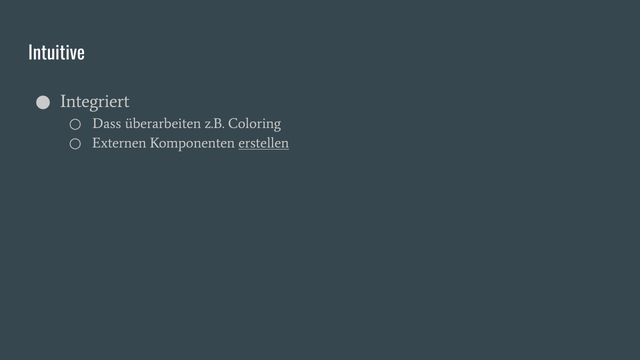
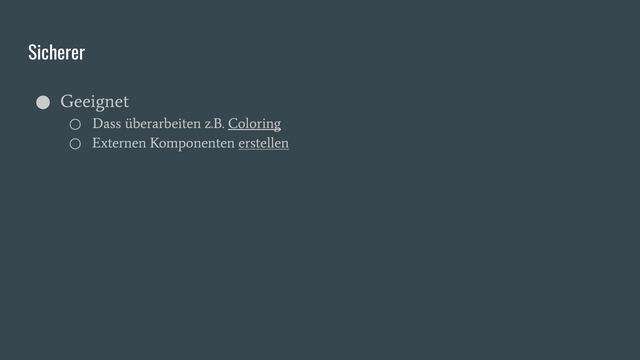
Intuitive: Intuitive -> Sicherer
Integriert: Integriert -> Geeignet
Coloring underline: none -> present
